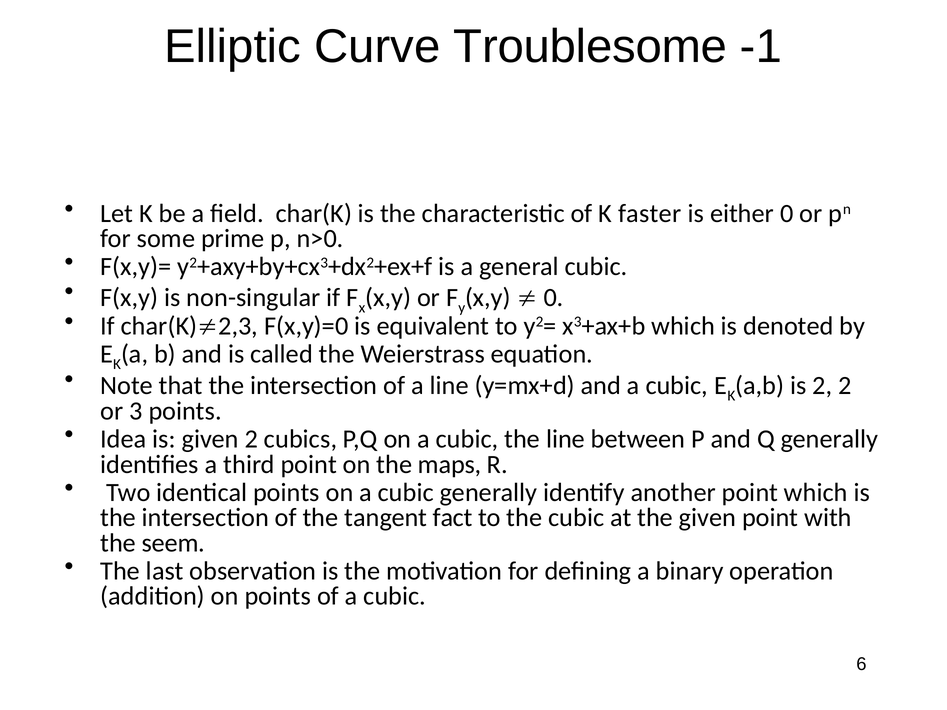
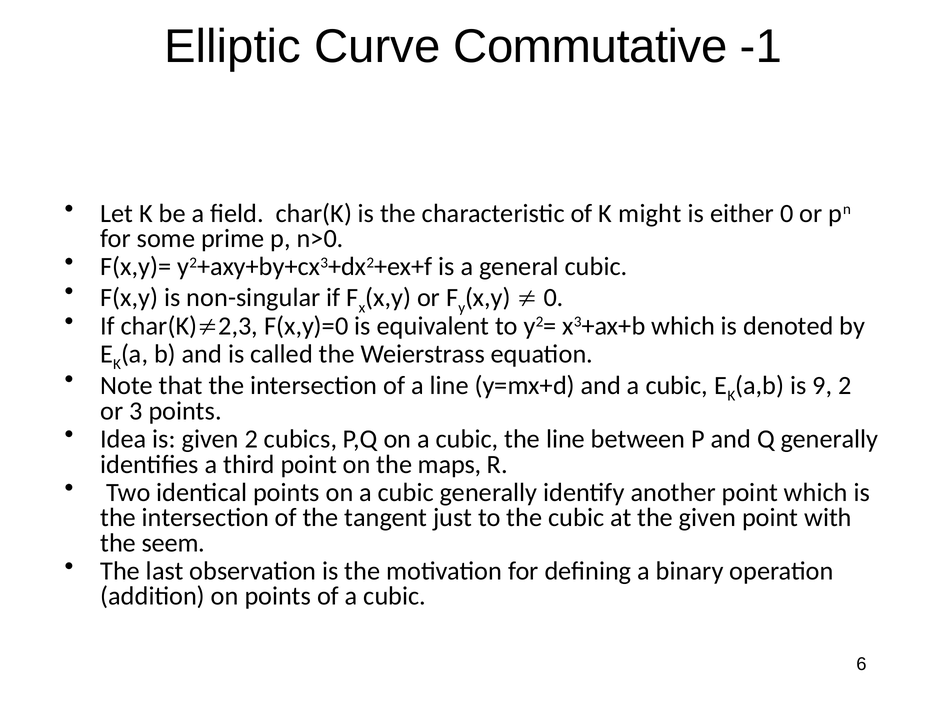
Troublesome: Troublesome -> Commutative
faster: faster -> might
is 2: 2 -> 9
fact: fact -> just
